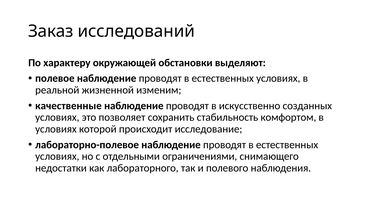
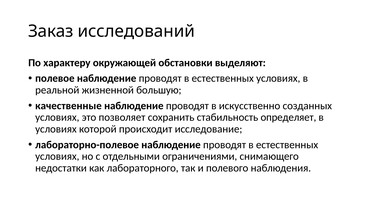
изменим: изменим -> большую
комфортом: комфортом -> определяет
